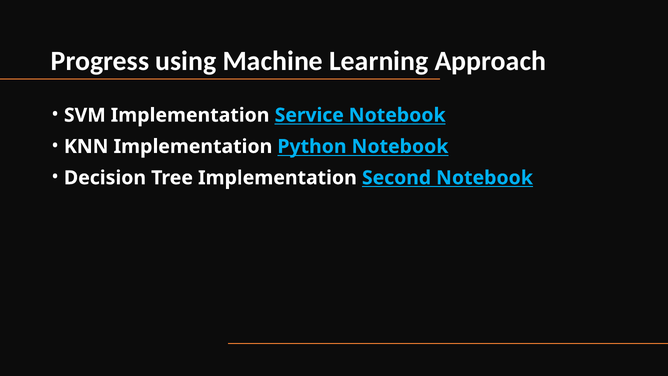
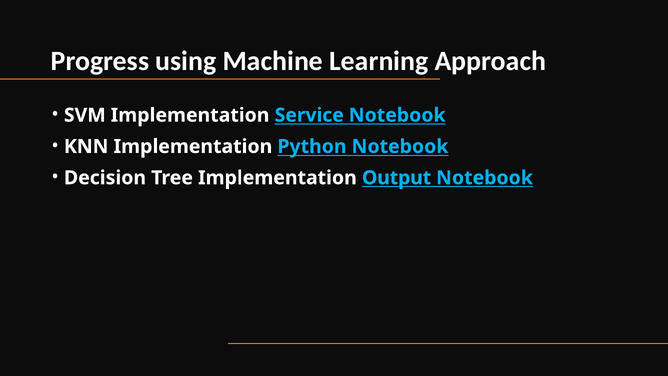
Second: Second -> Output
